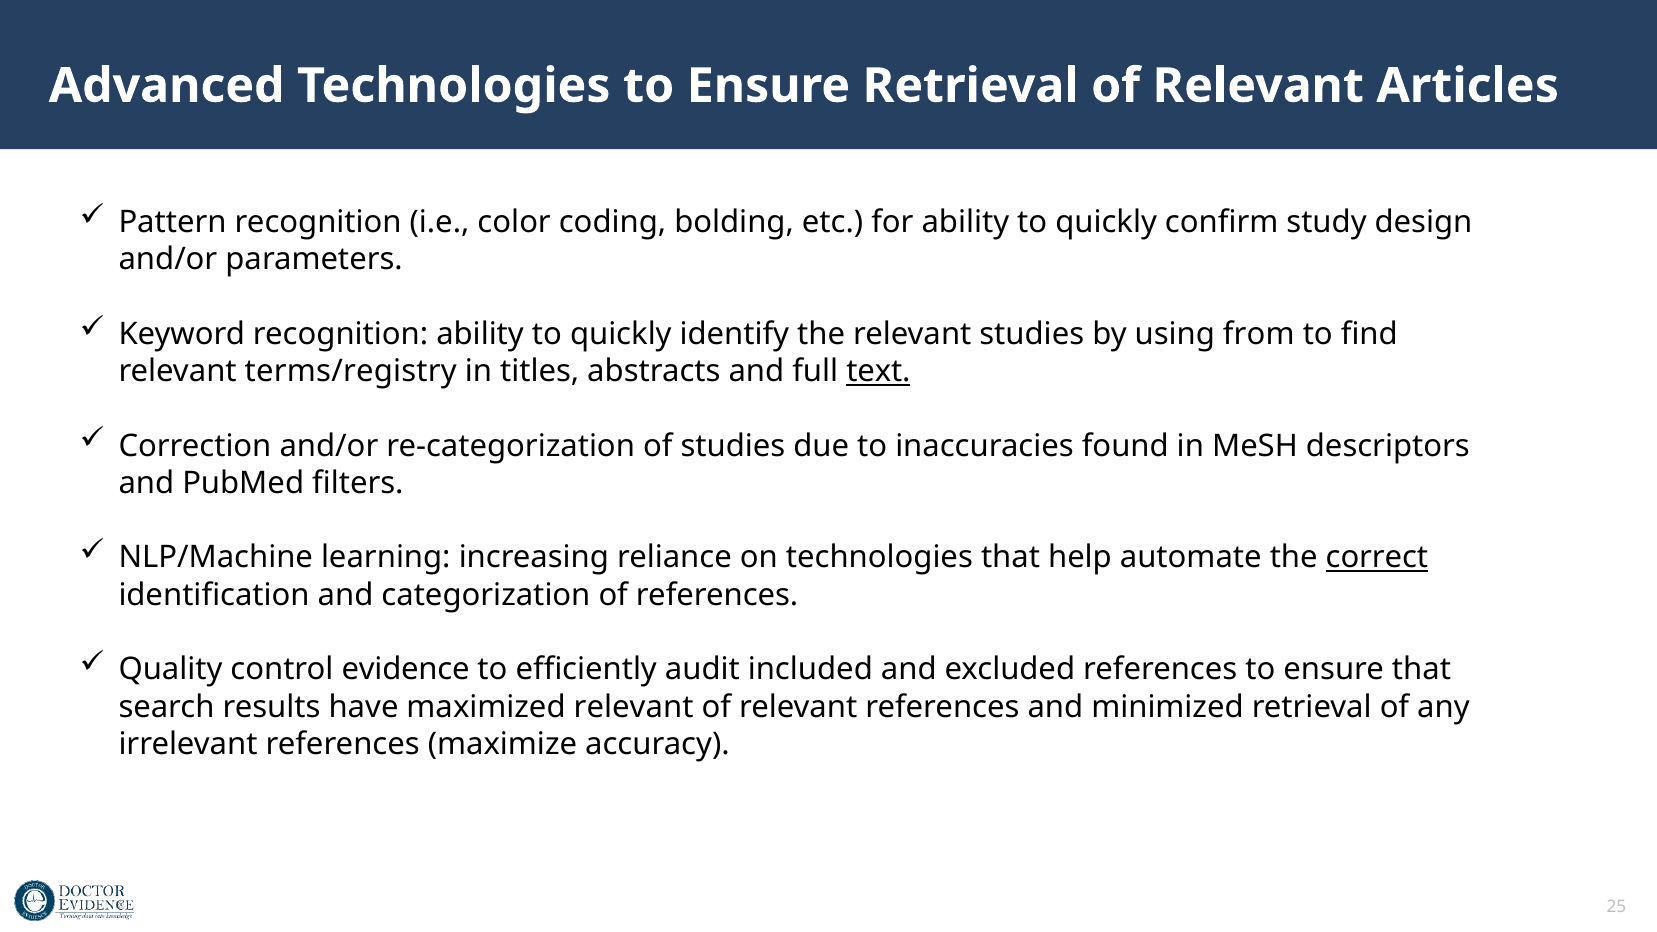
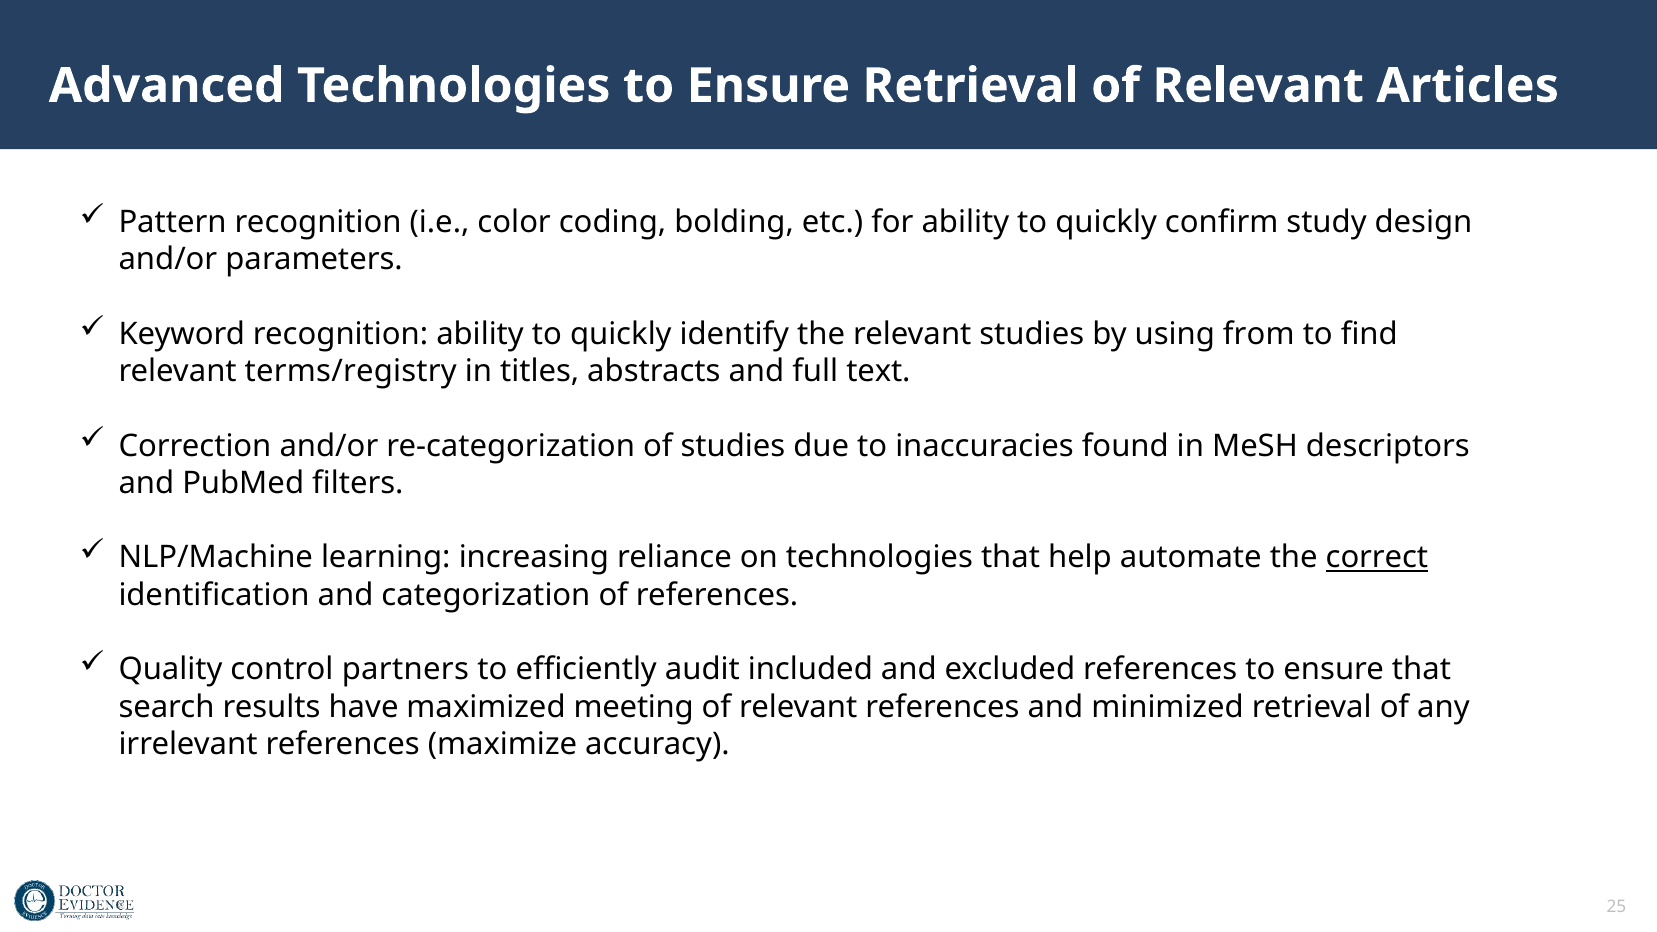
text underline: present -> none
evidence: evidence -> partners
maximized relevant: relevant -> meeting
